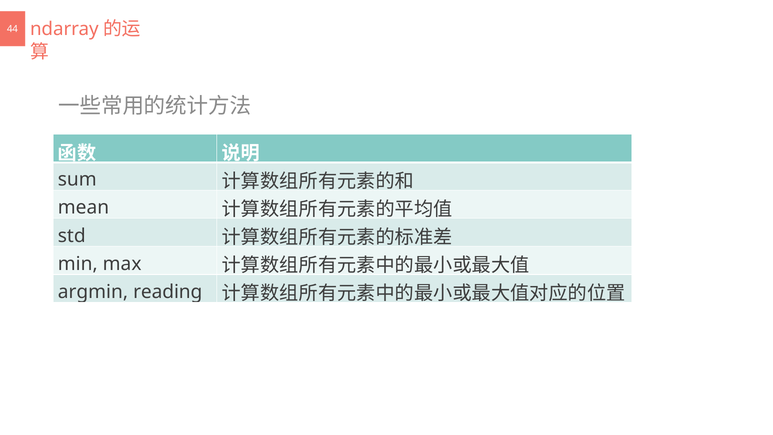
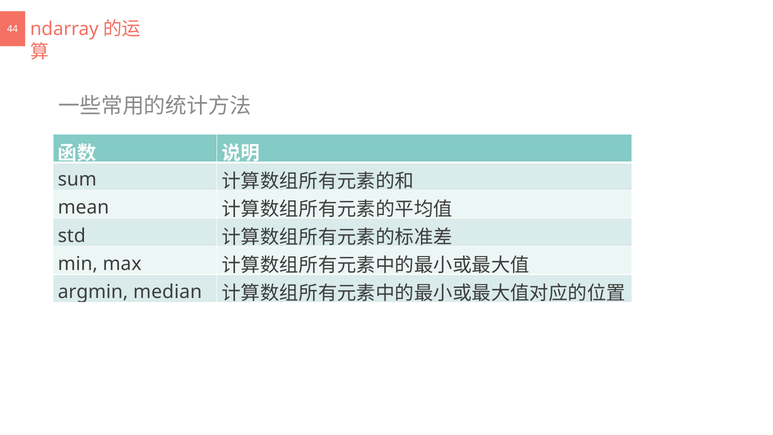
reading: reading -> median
